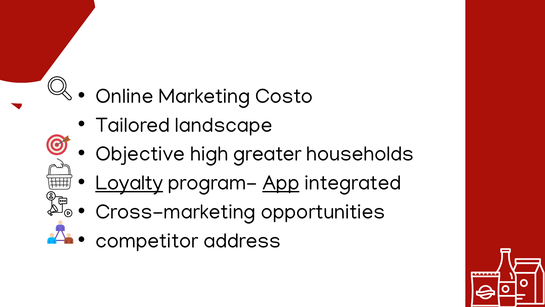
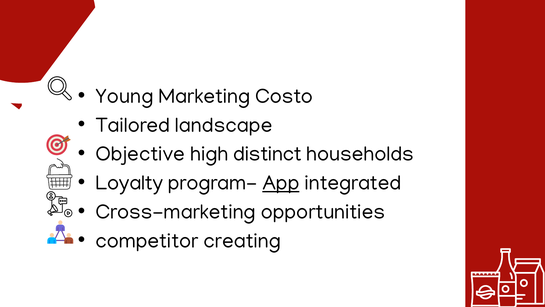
Online: Online -> Young
greater: greater -> distinct
Loyalty underline: present -> none
address: address -> creating
